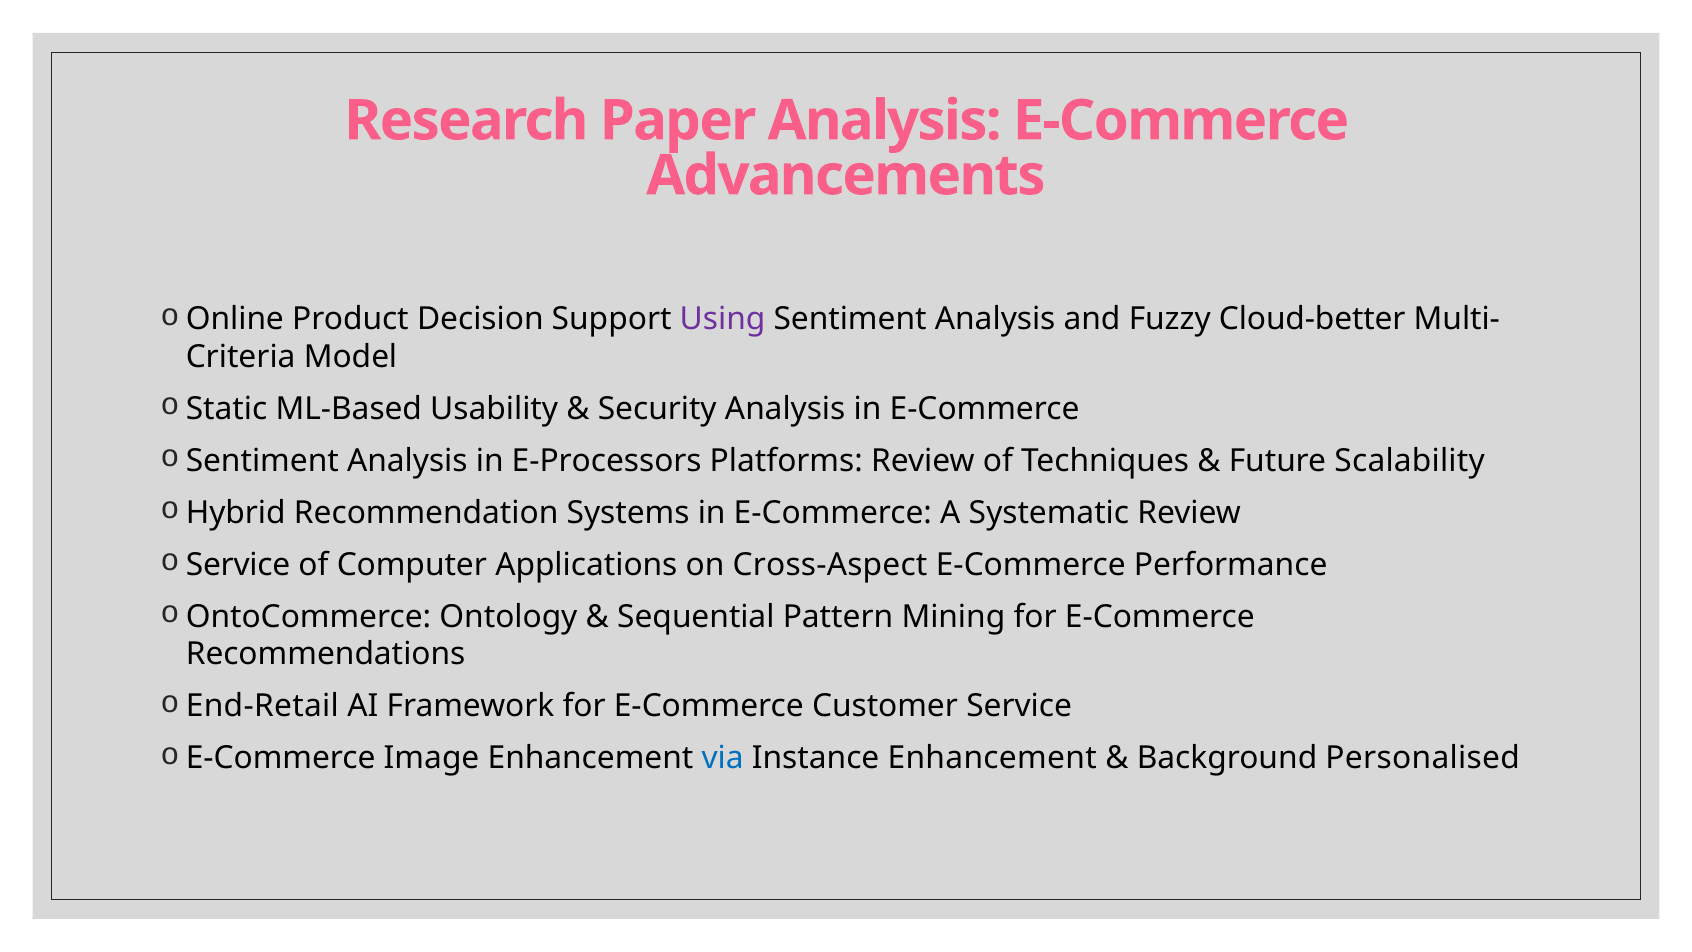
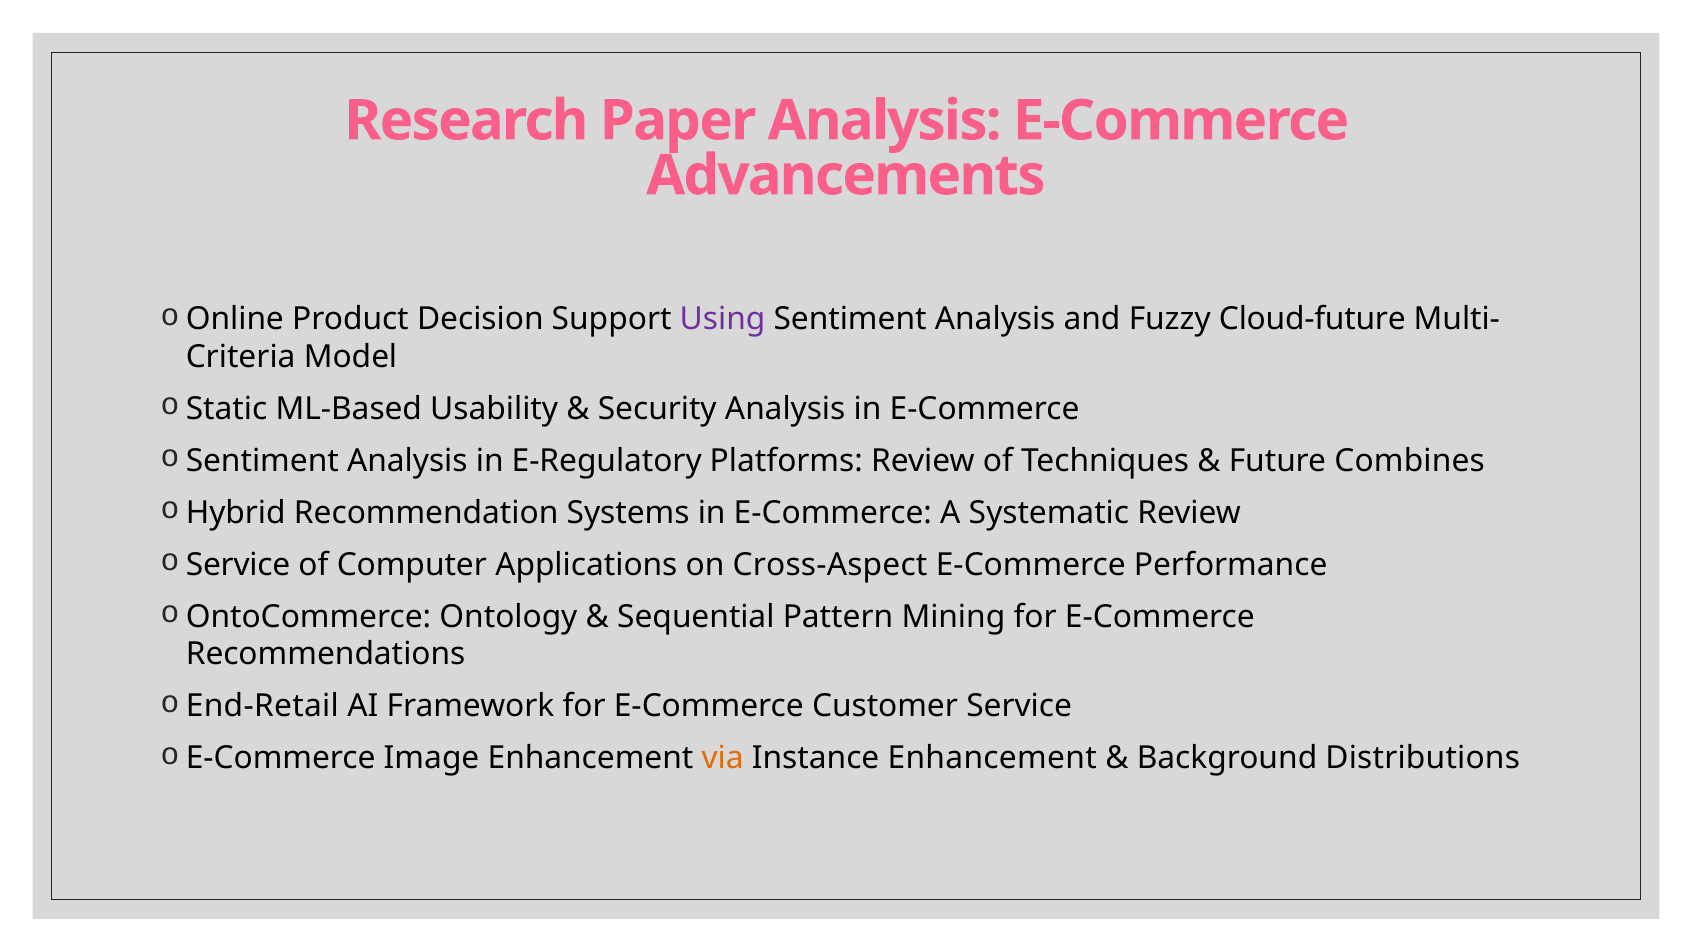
Cloud-better: Cloud-better -> Cloud-future
E-Processors: E-Processors -> E-Regulatory
Scalability: Scalability -> Combines
via colour: blue -> orange
Personalised: Personalised -> Distributions
